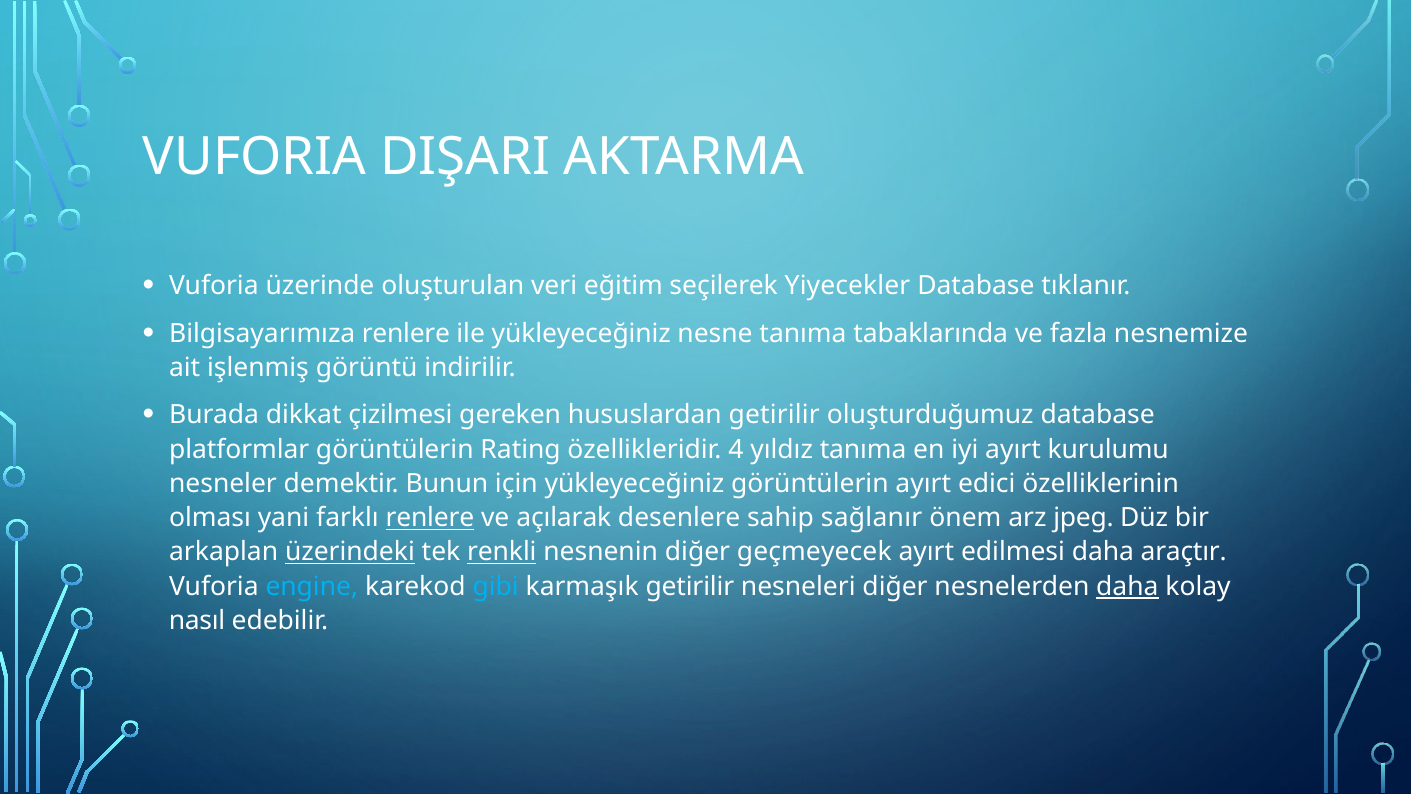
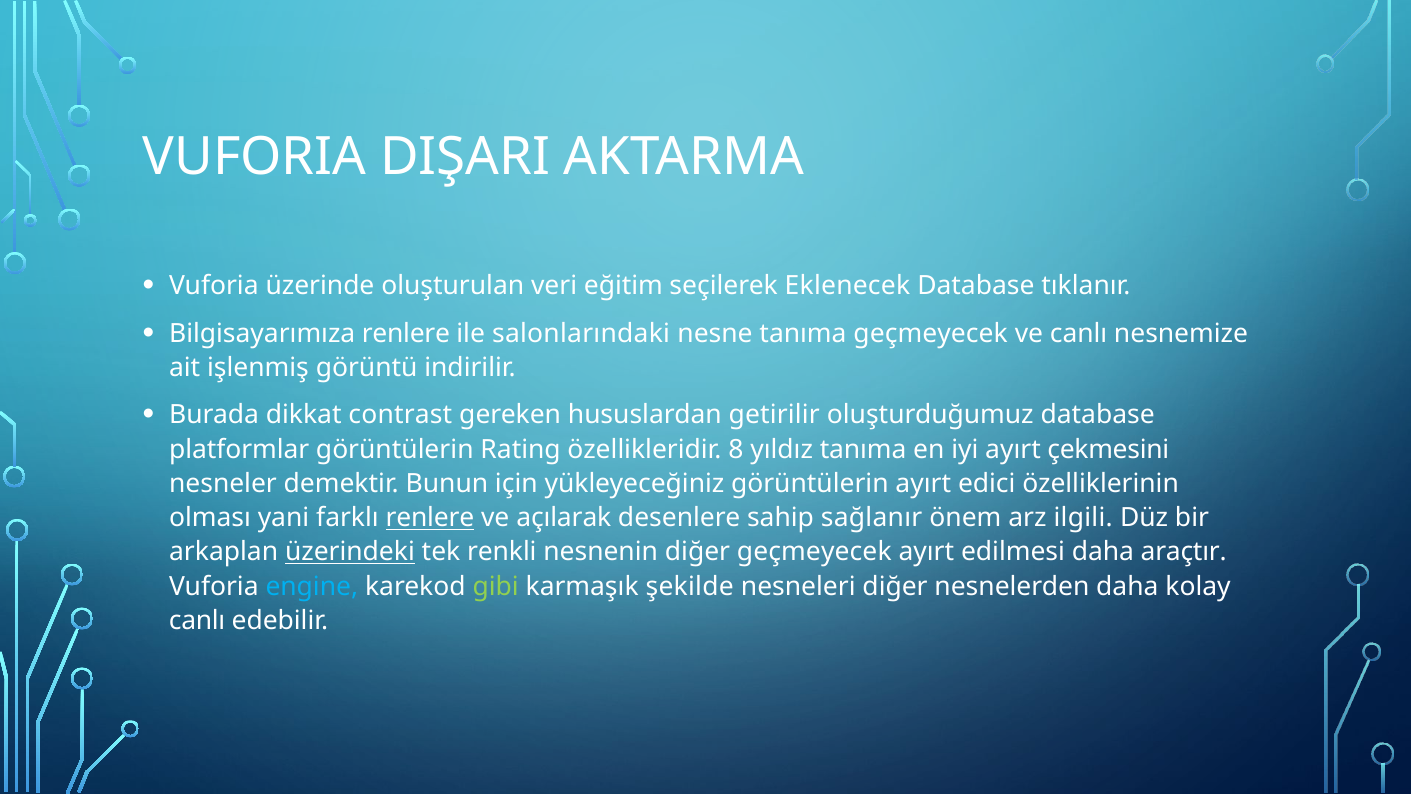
Yiyecekler: Yiyecekler -> Eklenecek
ile yükleyeceğiniz: yükleyeceğiniz -> salonlarındaki
tanıma tabaklarında: tabaklarında -> geçmeyecek
ve fazla: fazla -> canlı
çizilmesi: çizilmesi -> contrast
4: 4 -> 8
kurulumu: kurulumu -> çekmesini
jpeg: jpeg -> ilgili
renkli underline: present -> none
gibi colour: light blue -> light green
karmaşık getirilir: getirilir -> şekilde
daha at (1127, 586) underline: present -> none
nasıl at (197, 621): nasıl -> canlı
